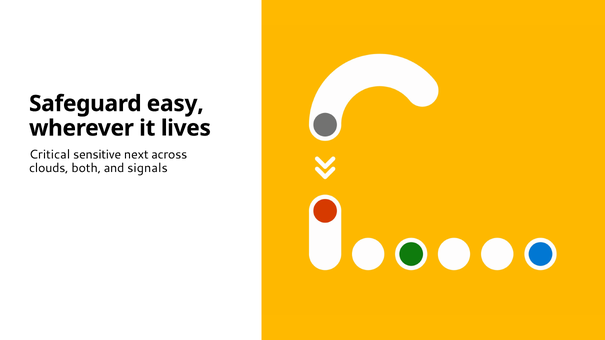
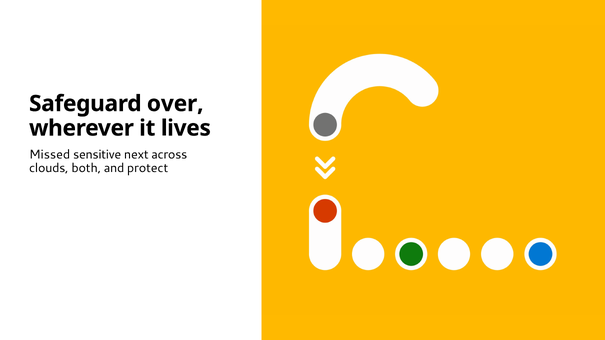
easy: easy -> over
Critical: Critical -> Missed
signals: signals -> protect
